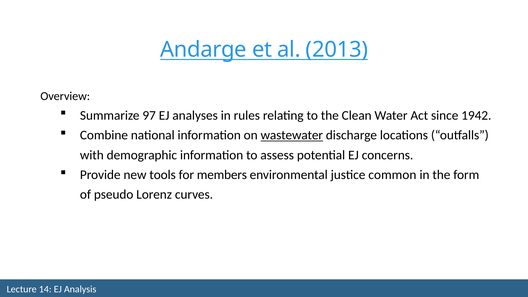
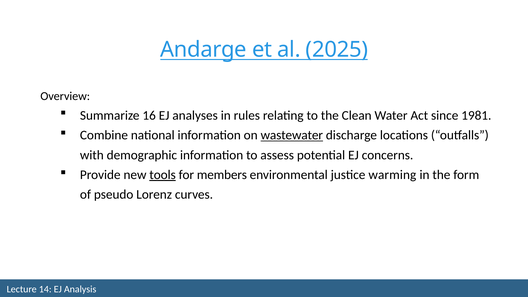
2013: 2013 -> 2025
97: 97 -> 16
1942: 1942 -> 1981
tools underline: none -> present
common: common -> warming
